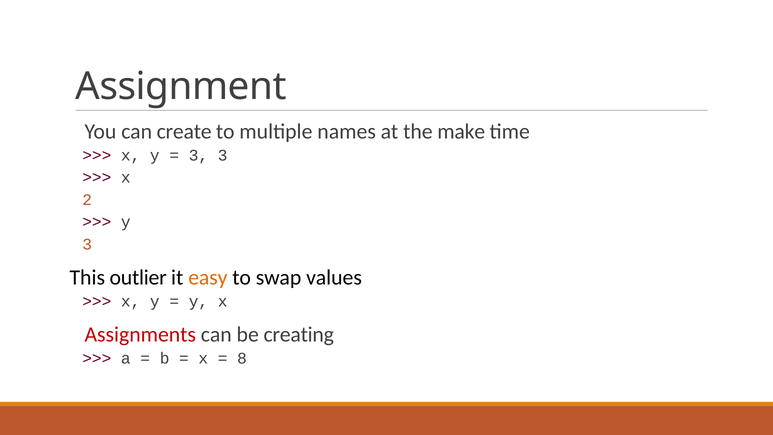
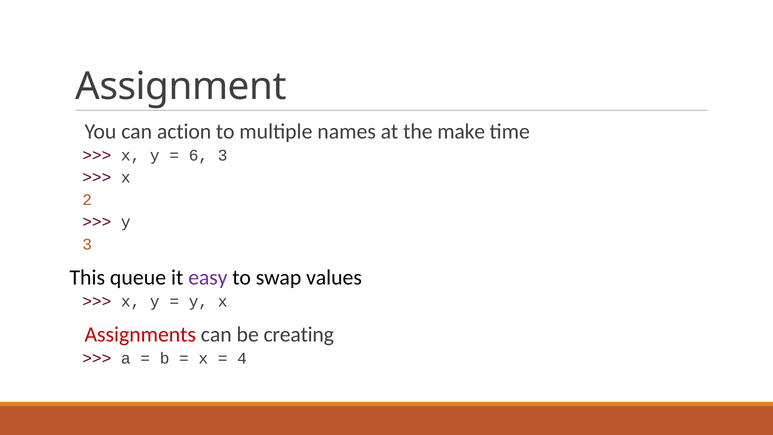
create: create -> action
3 at (198, 155): 3 -> 6
outlier: outlier -> queue
easy colour: orange -> purple
8: 8 -> 4
